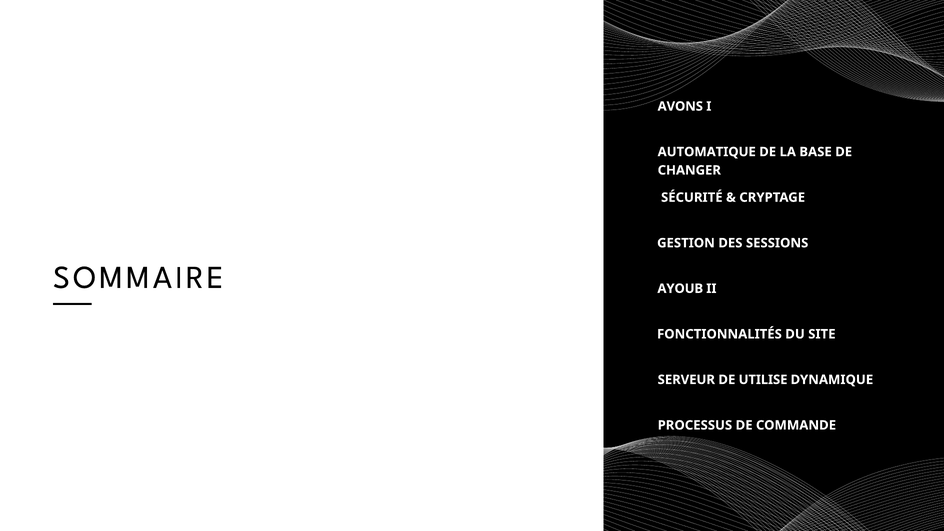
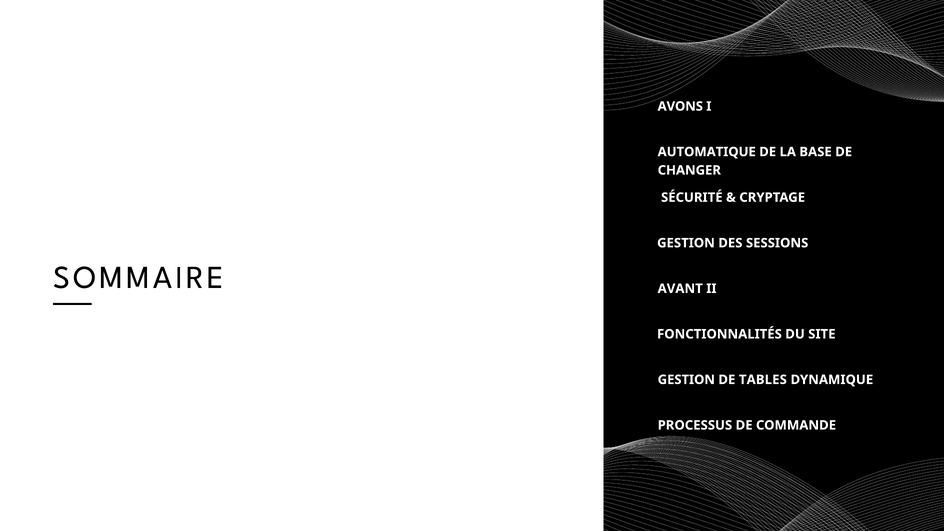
AYOUB: AYOUB -> AVANT
SERVEUR at (686, 380): SERVEUR -> GESTION
UTILISE: UTILISE -> TABLES
